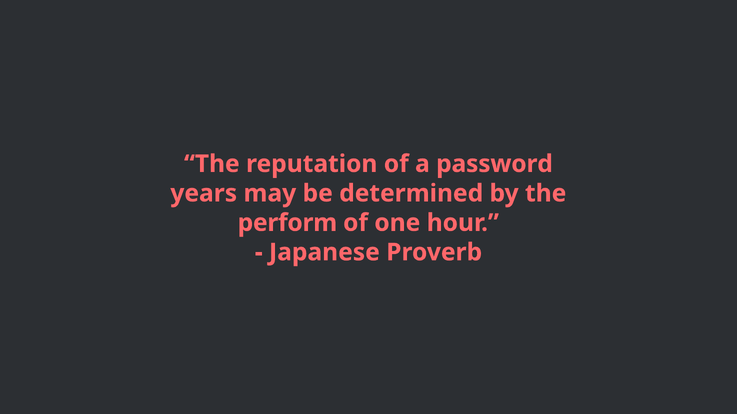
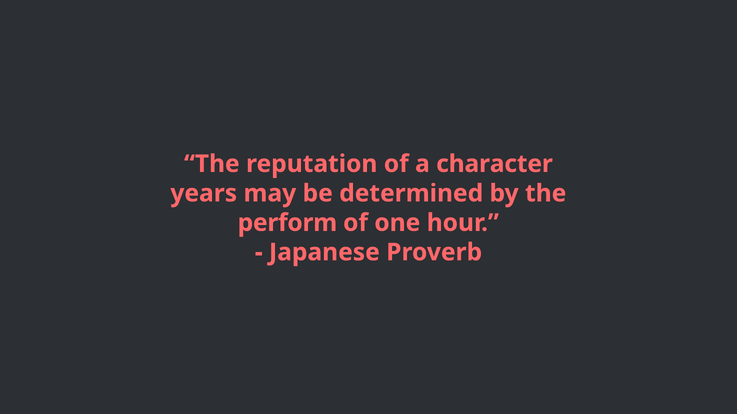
password: password -> character
